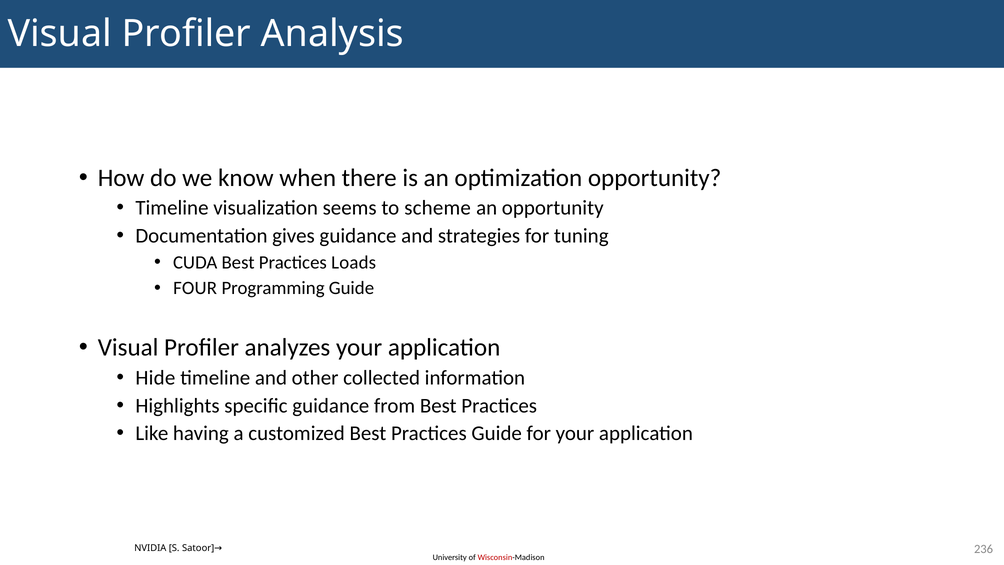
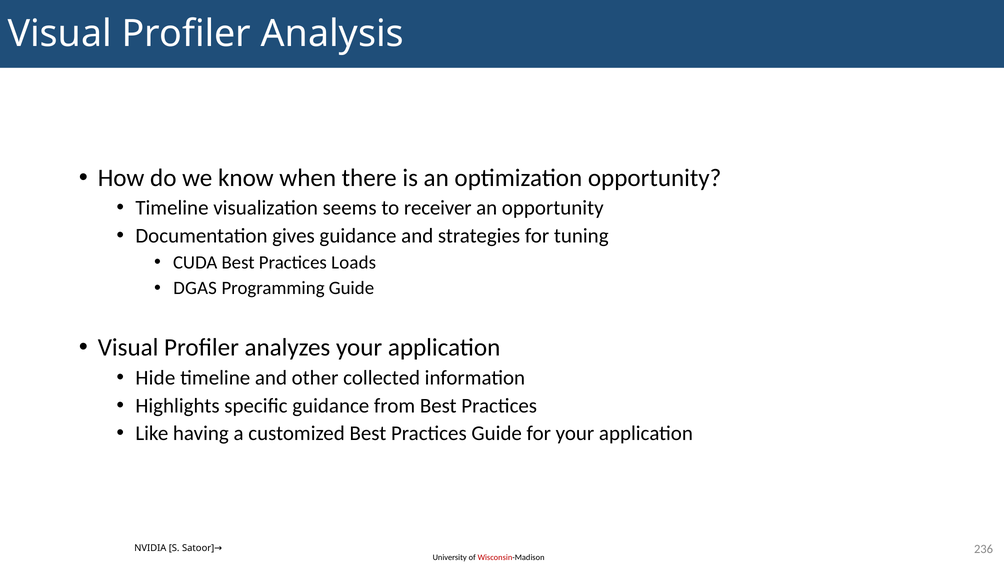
scheme: scheme -> receiver
FOUR: FOUR -> DGAS
